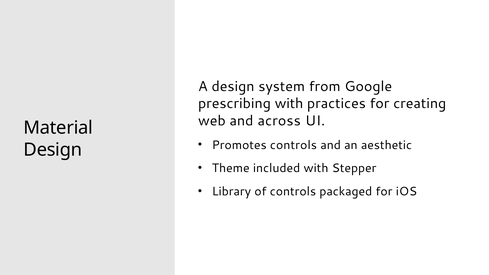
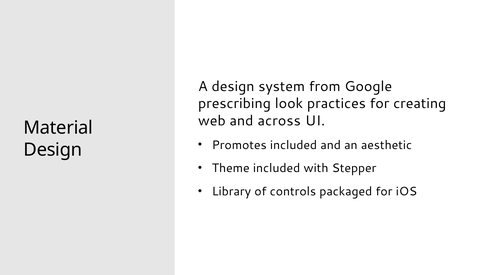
prescribing with: with -> look
Promotes controls: controls -> included
